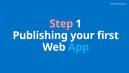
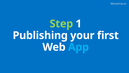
Step colour: pink -> light green
